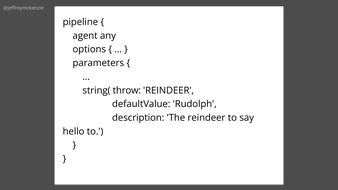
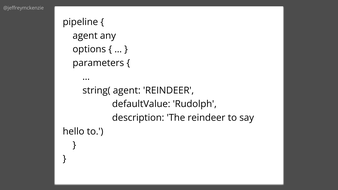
string( throw: throw -> agent
